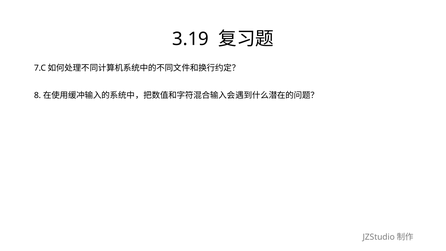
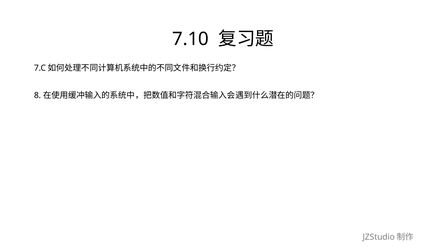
3.19: 3.19 -> 7.10
